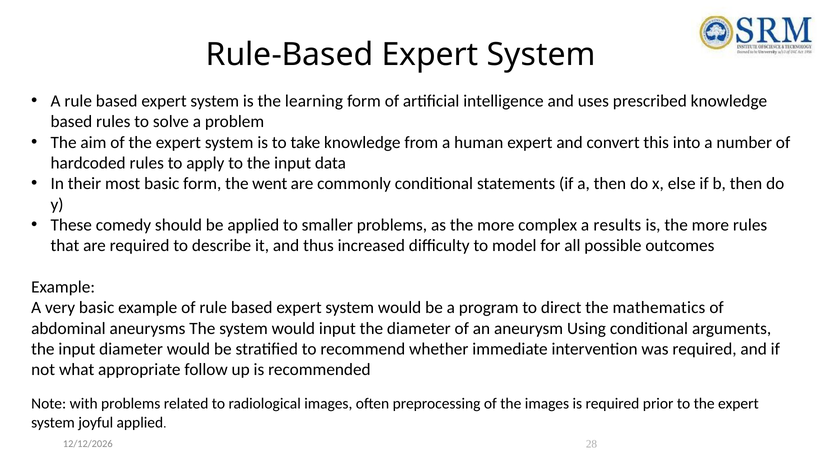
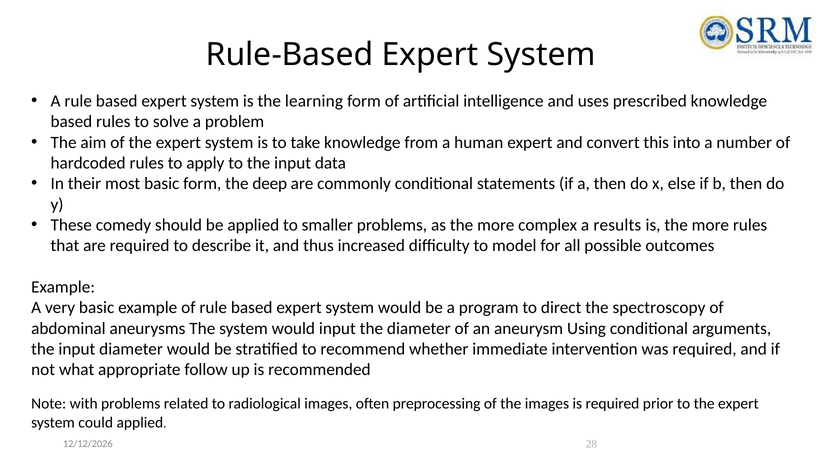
went: went -> deep
mathematics: mathematics -> spectroscopy
joyful: joyful -> could
